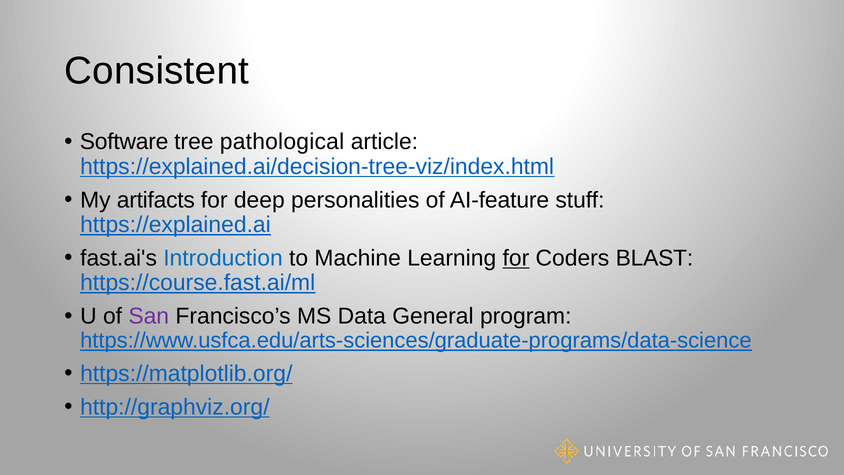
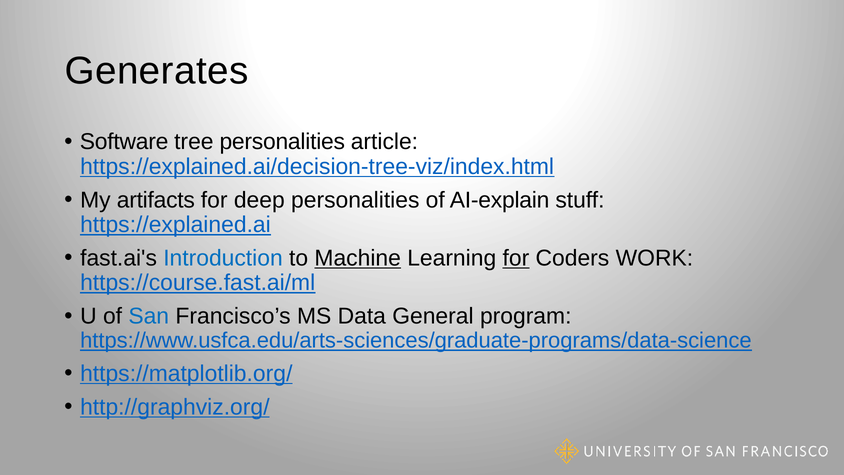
Consistent: Consistent -> Generates
tree pathological: pathological -> personalities
AI-feature: AI-feature -> AI-explain
Machine underline: none -> present
BLAST: BLAST -> WORK
San colour: purple -> blue
